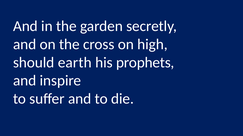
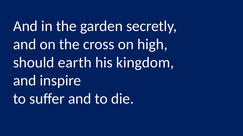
prophets: prophets -> kingdom
